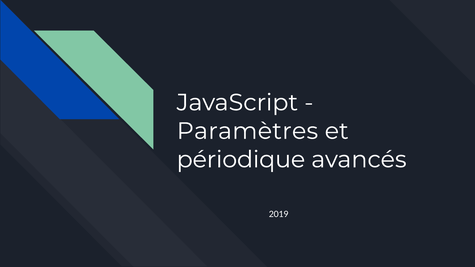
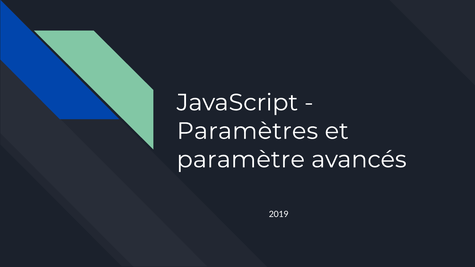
périodique: périodique -> paramètre
